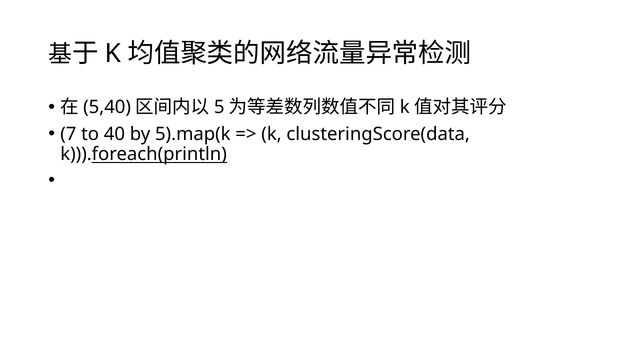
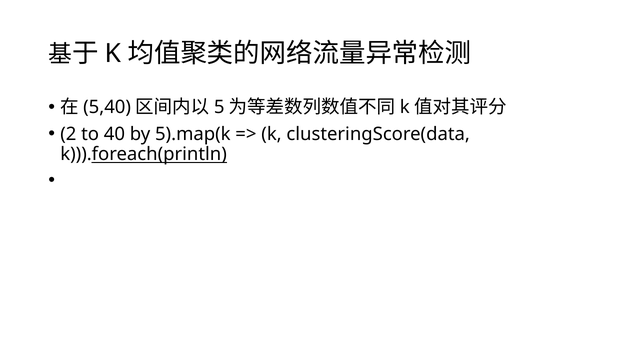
7: 7 -> 2
